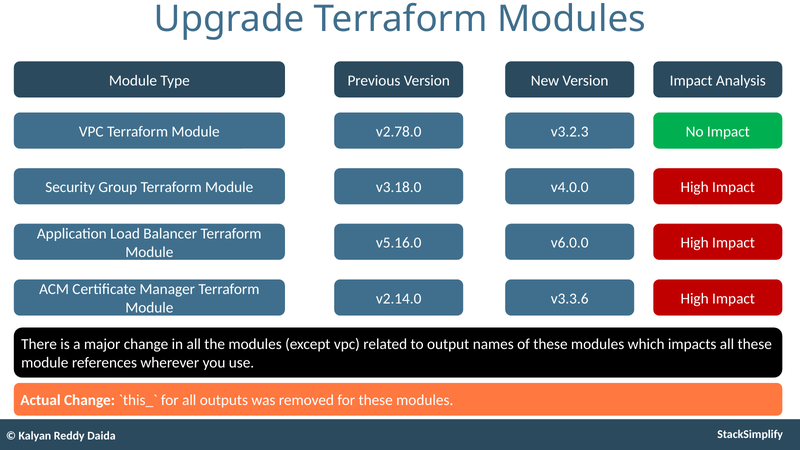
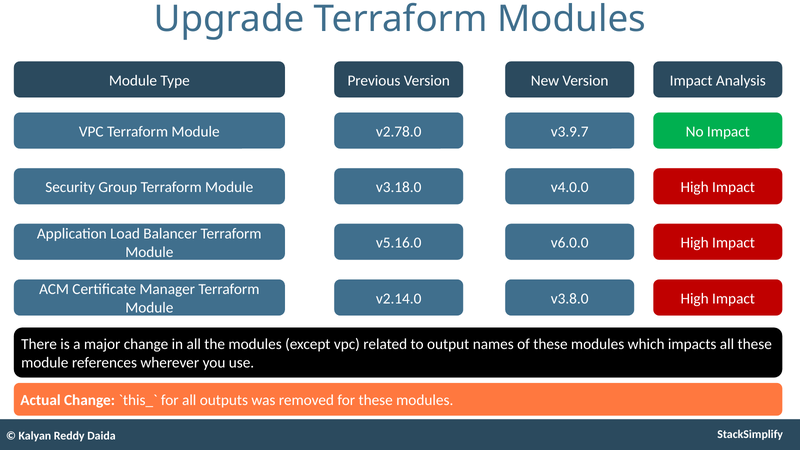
v3.2.3: v3.2.3 -> v3.9.7
v3.3.6: v3.3.6 -> v3.8.0
